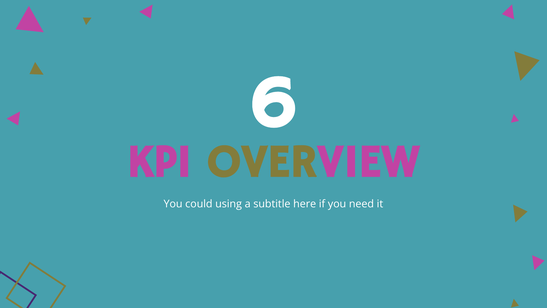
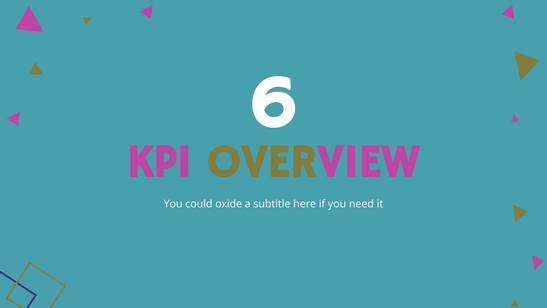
using: using -> oxide
